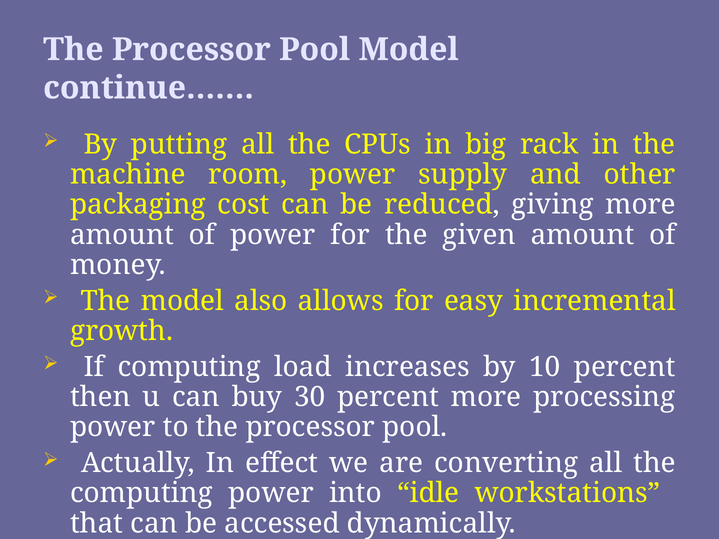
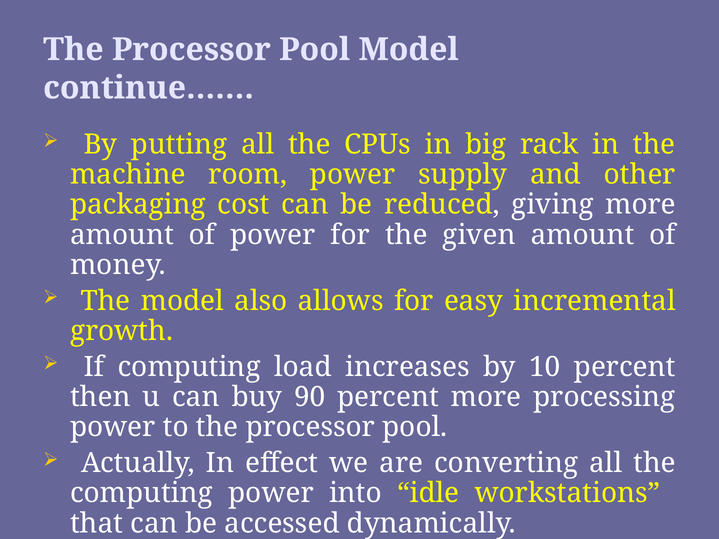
30: 30 -> 90
